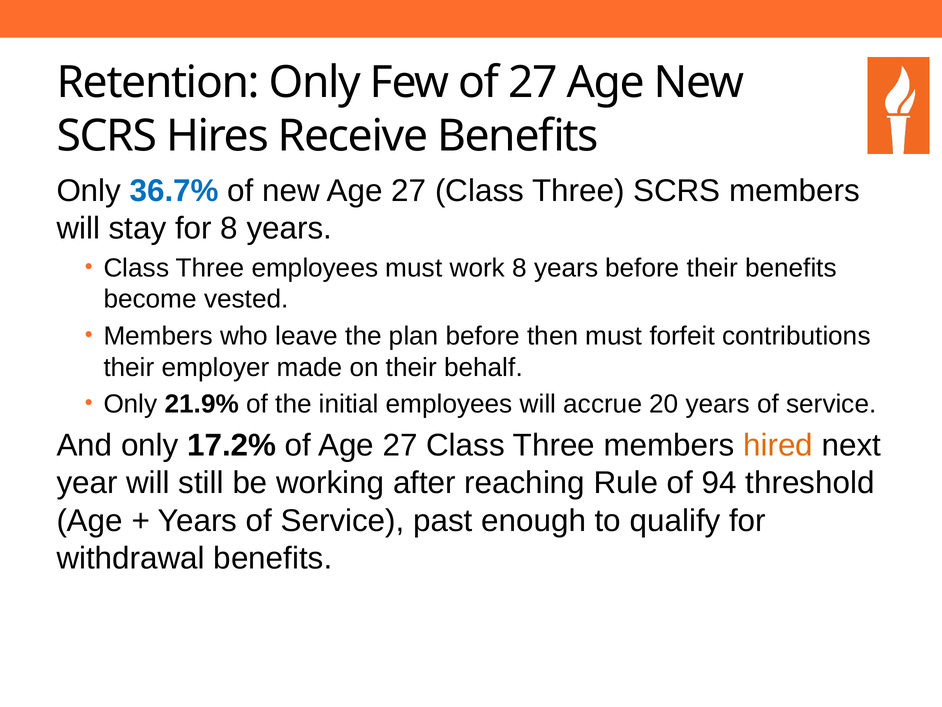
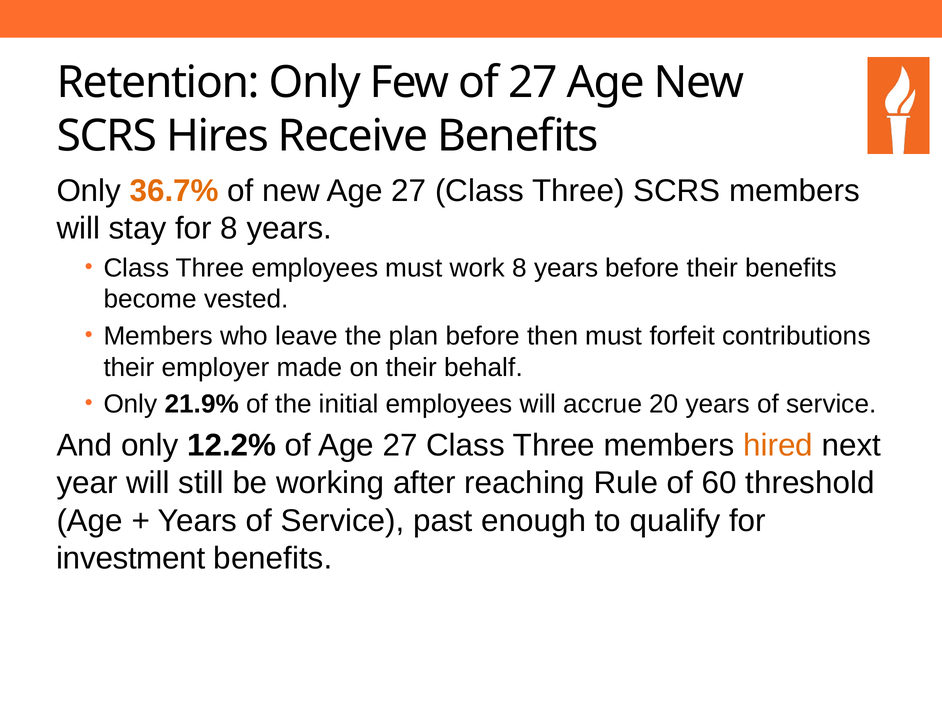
36.7% colour: blue -> orange
17.2%: 17.2% -> 12.2%
94: 94 -> 60
withdrawal: withdrawal -> investment
